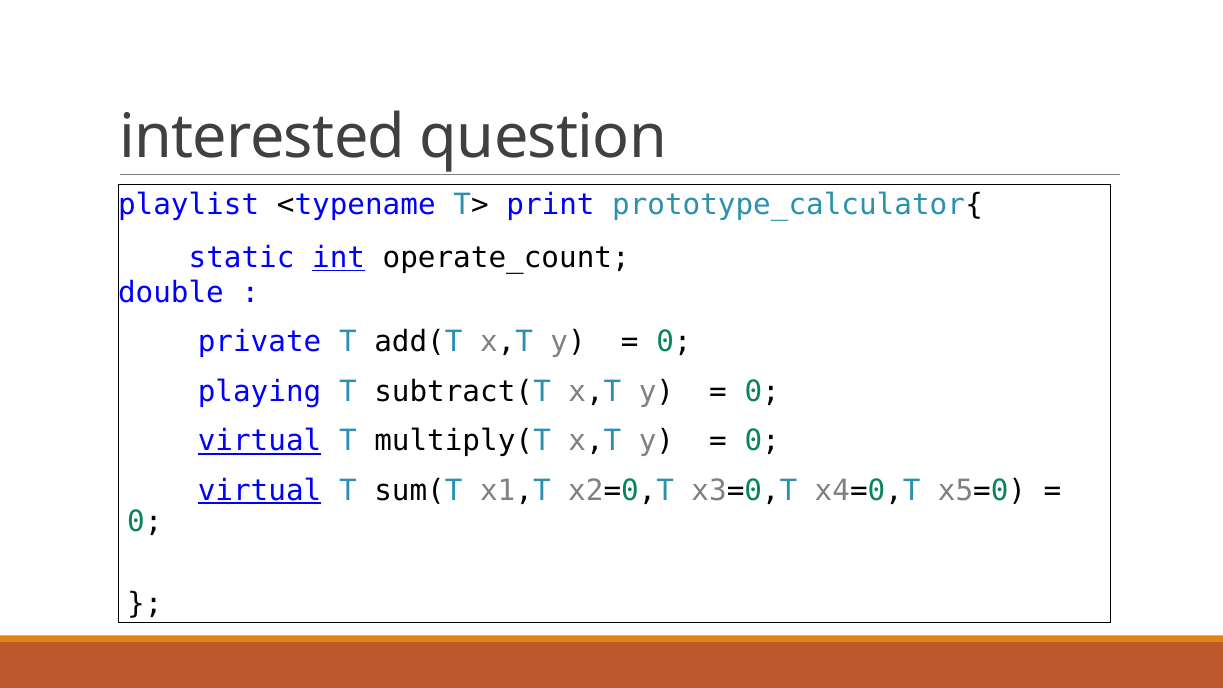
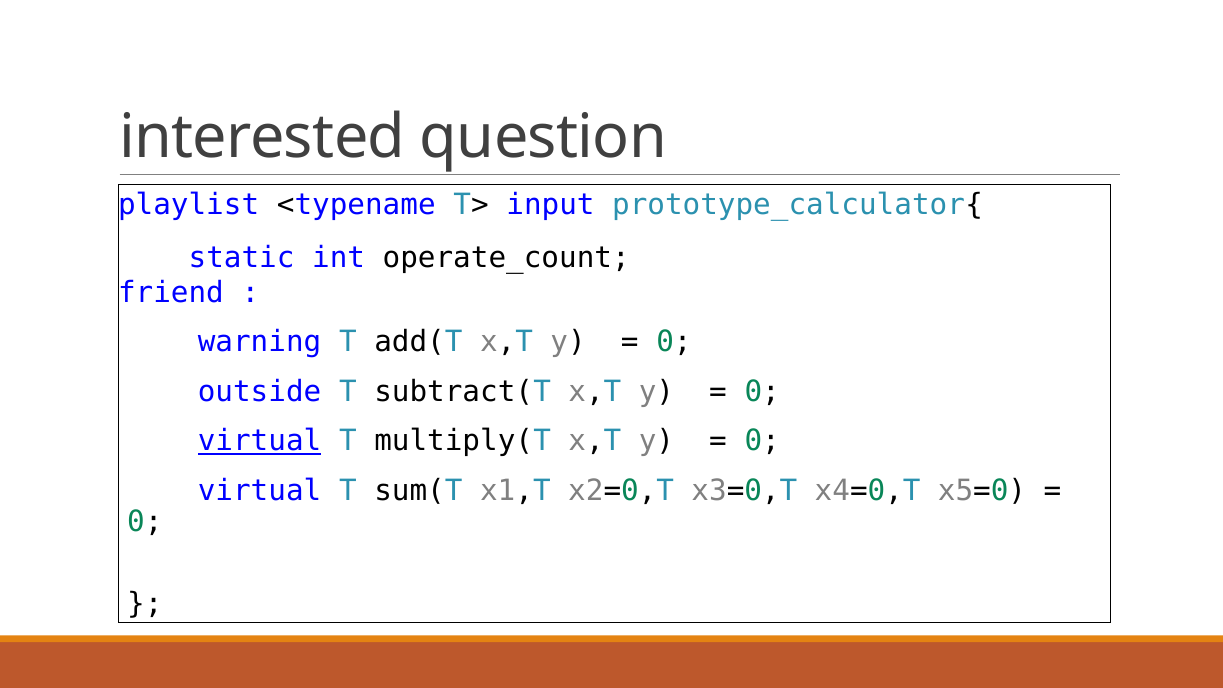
print: print -> input
int underline: present -> none
double: double -> friend
private: private -> warning
playing: playing -> outside
virtual at (260, 491) underline: present -> none
